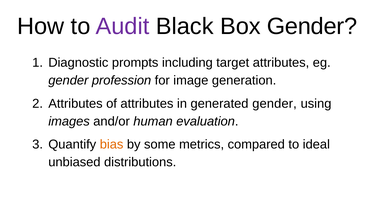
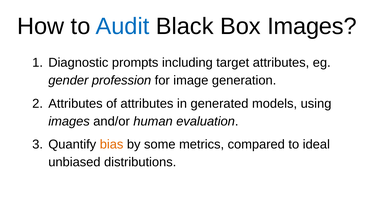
Audit colour: purple -> blue
Box Gender: Gender -> Images
generated gender: gender -> models
